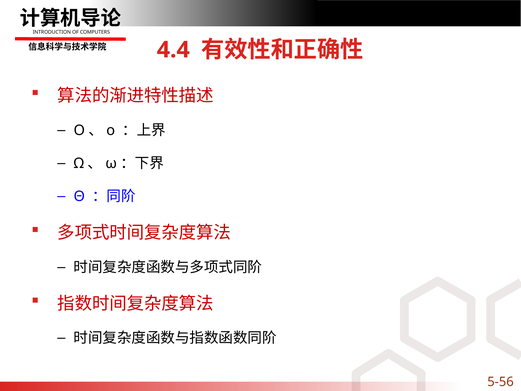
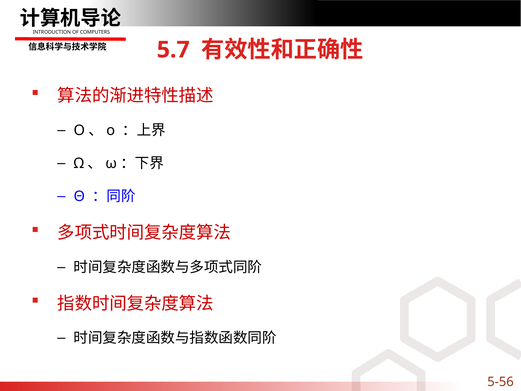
4.4: 4.4 -> 5.7
